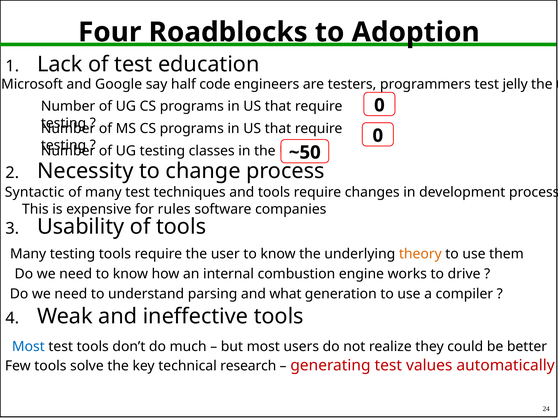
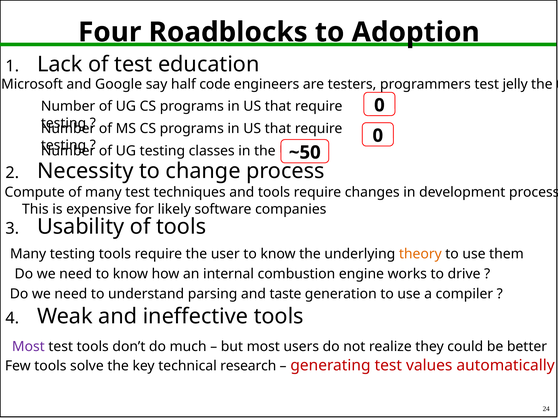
Syntactic: Syntactic -> Compute
rules: rules -> likely
what: what -> taste
Most at (28, 347) colour: blue -> purple
